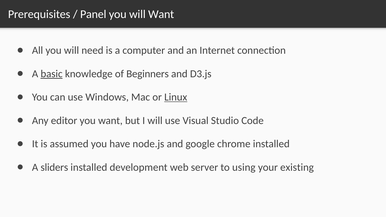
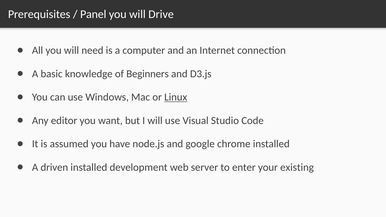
will Want: Want -> Drive
basic underline: present -> none
sliders: sliders -> driven
using: using -> enter
